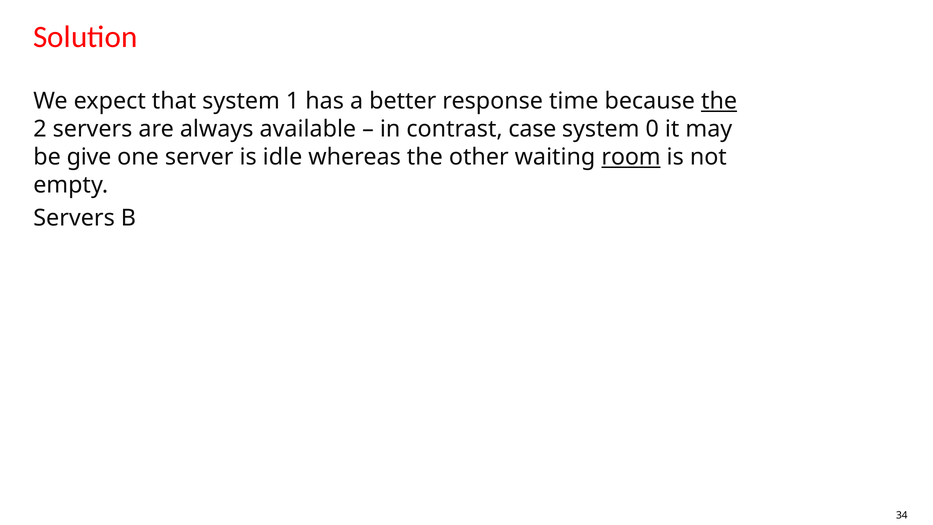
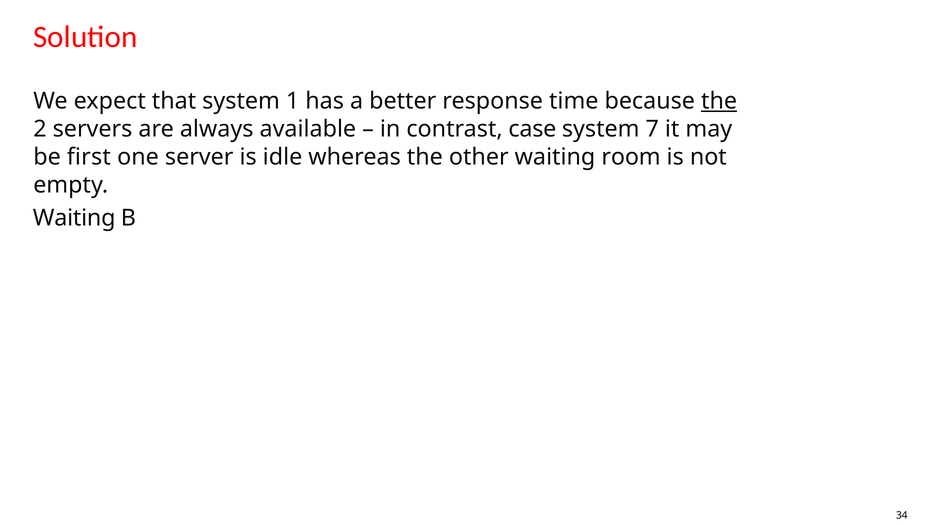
0: 0 -> 7
give: give -> first
room underline: present -> none
Servers at (74, 218): Servers -> Waiting
